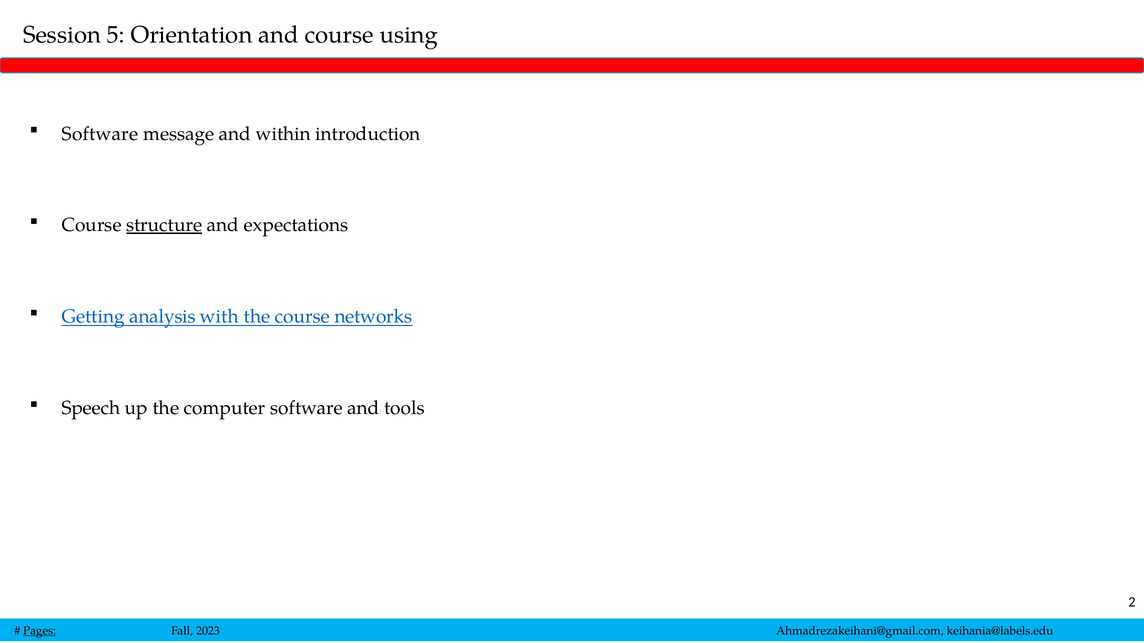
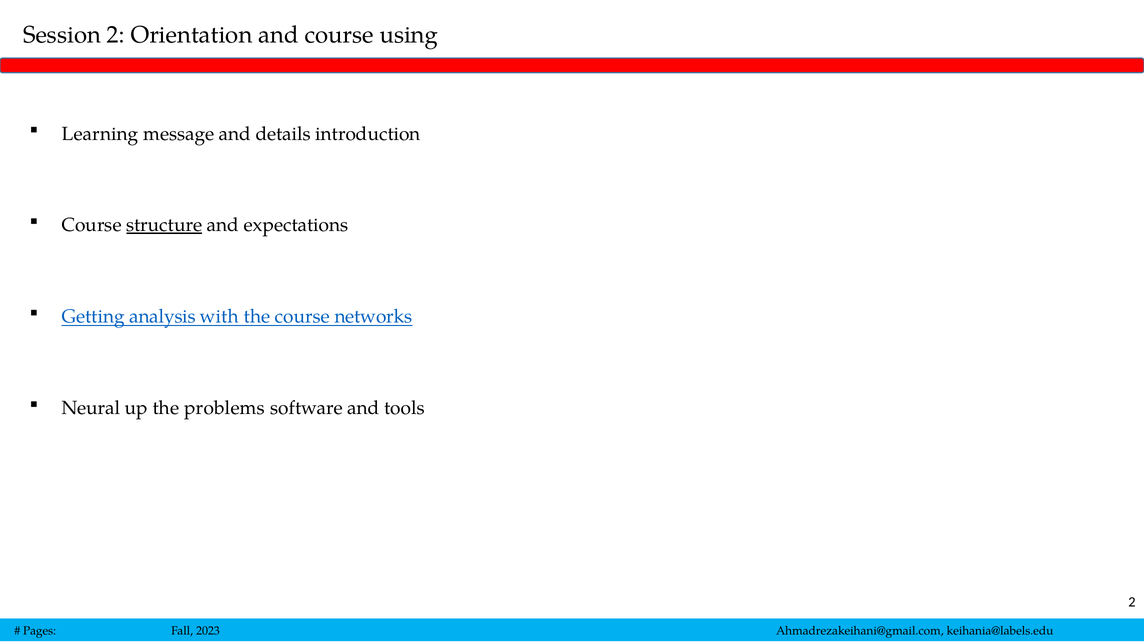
Session 5: 5 -> 2
Software at (100, 134): Software -> Learning
within: within -> details
Speech: Speech -> Neural
computer: computer -> problems
Pages underline: present -> none
